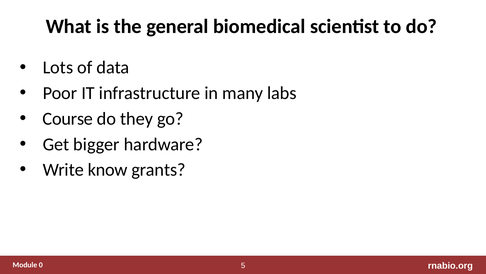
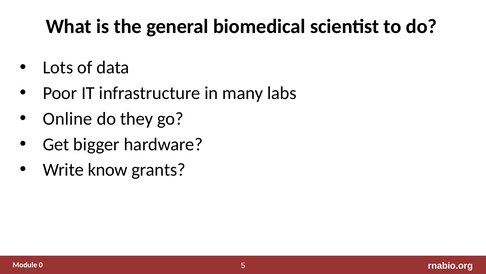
Course: Course -> Online
